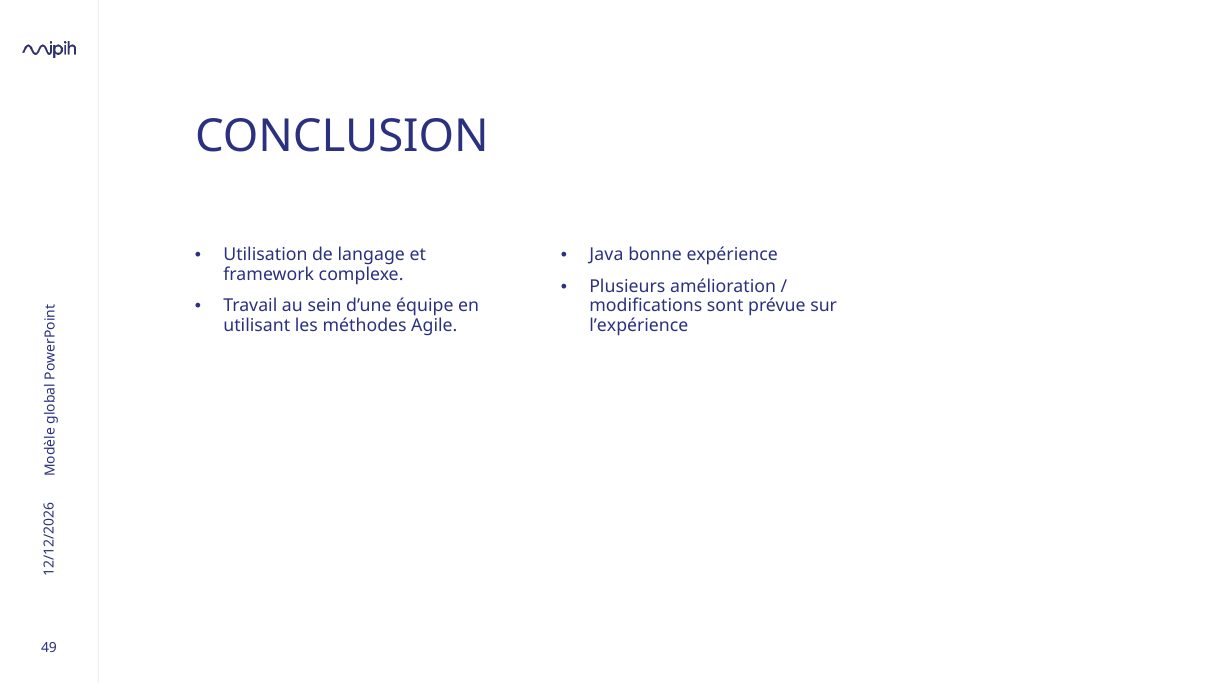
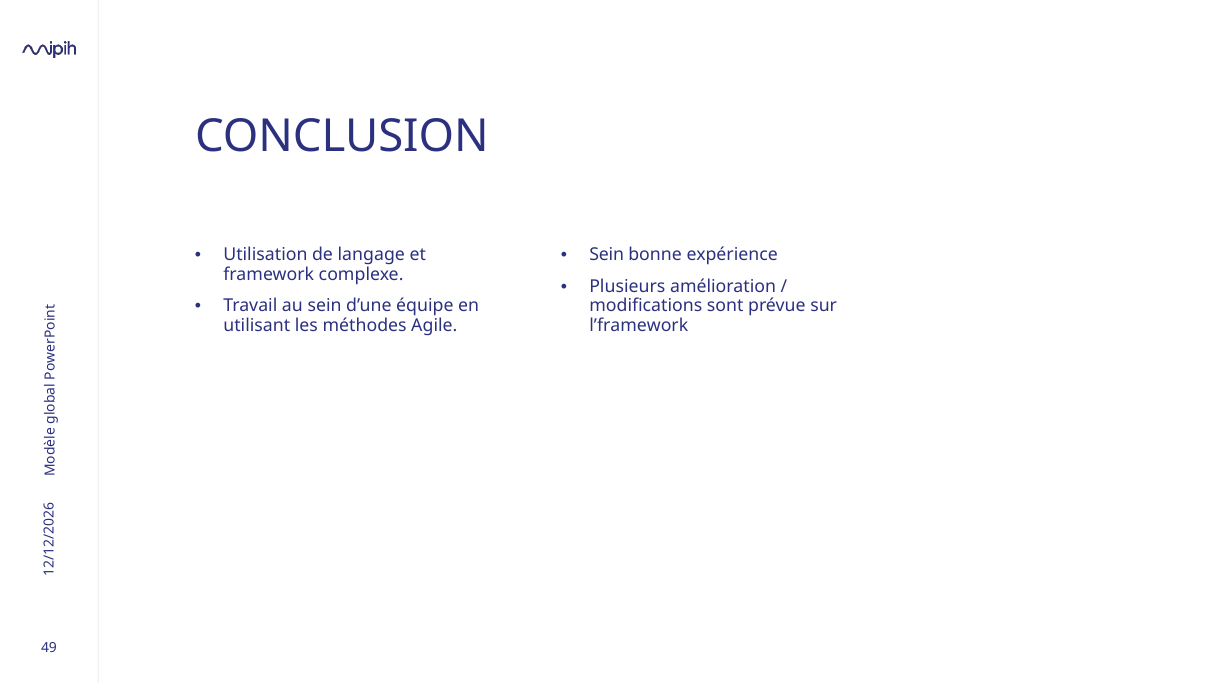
Java at (606, 255): Java -> Sein
l’expérience: l’expérience -> l’framework
